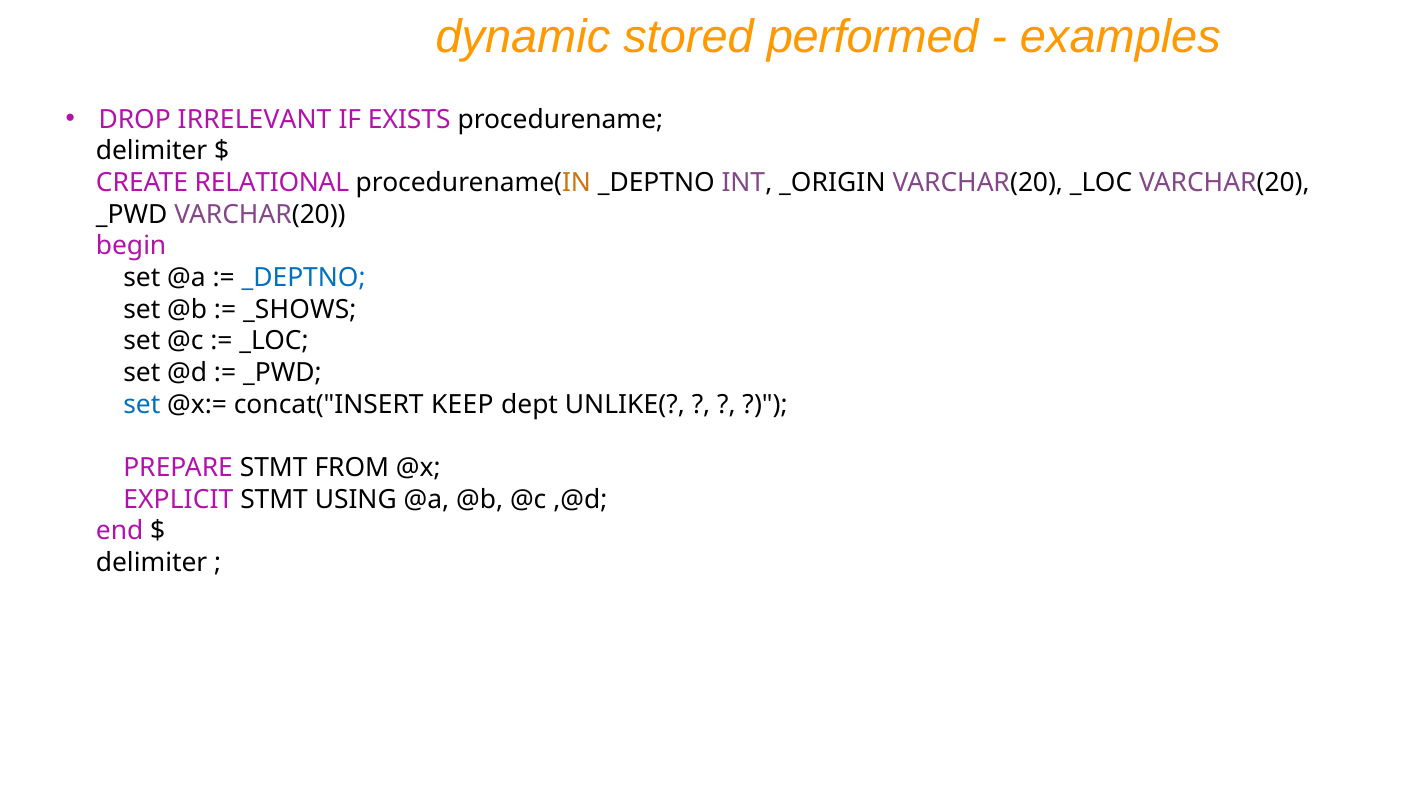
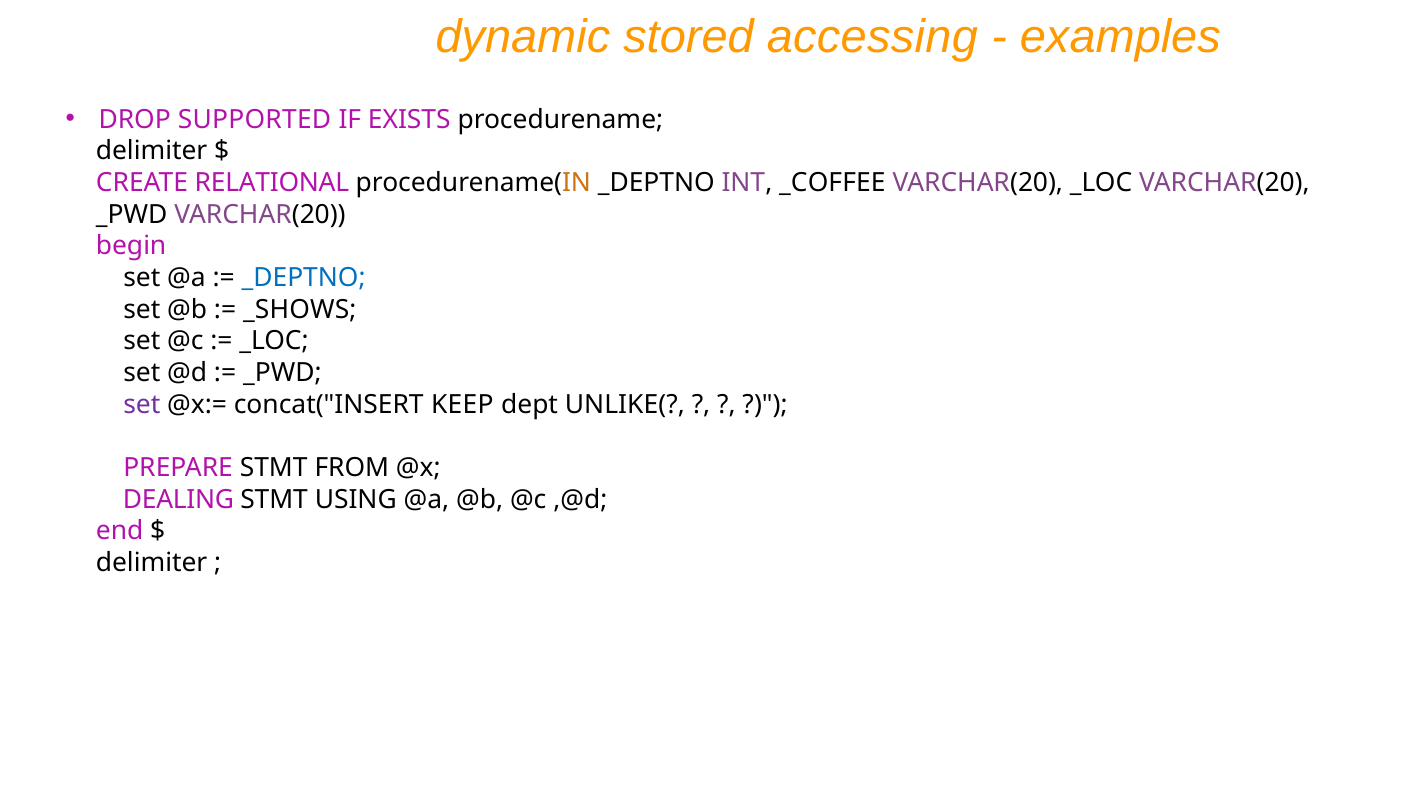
performed: performed -> accessing
IRRELEVANT: IRRELEVANT -> SUPPORTED
_ORIGIN: _ORIGIN -> _COFFEE
set at (142, 404) colour: blue -> purple
EXPLICIT: EXPLICIT -> DEALING
